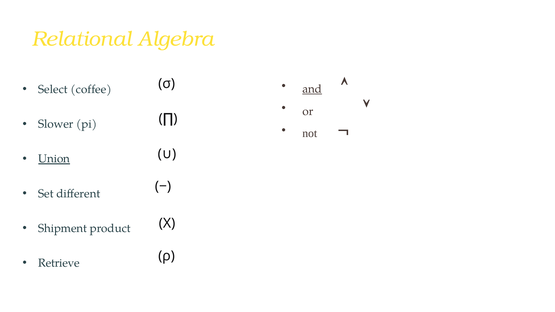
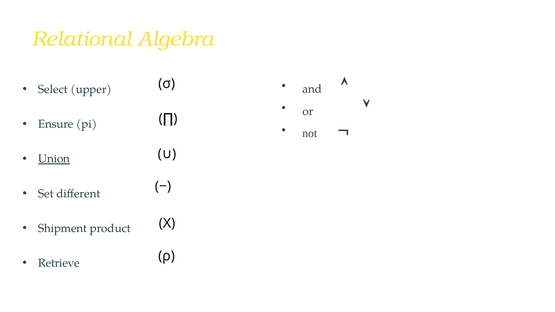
coffee: coffee -> upper
and underline: present -> none
Slower: Slower -> Ensure
